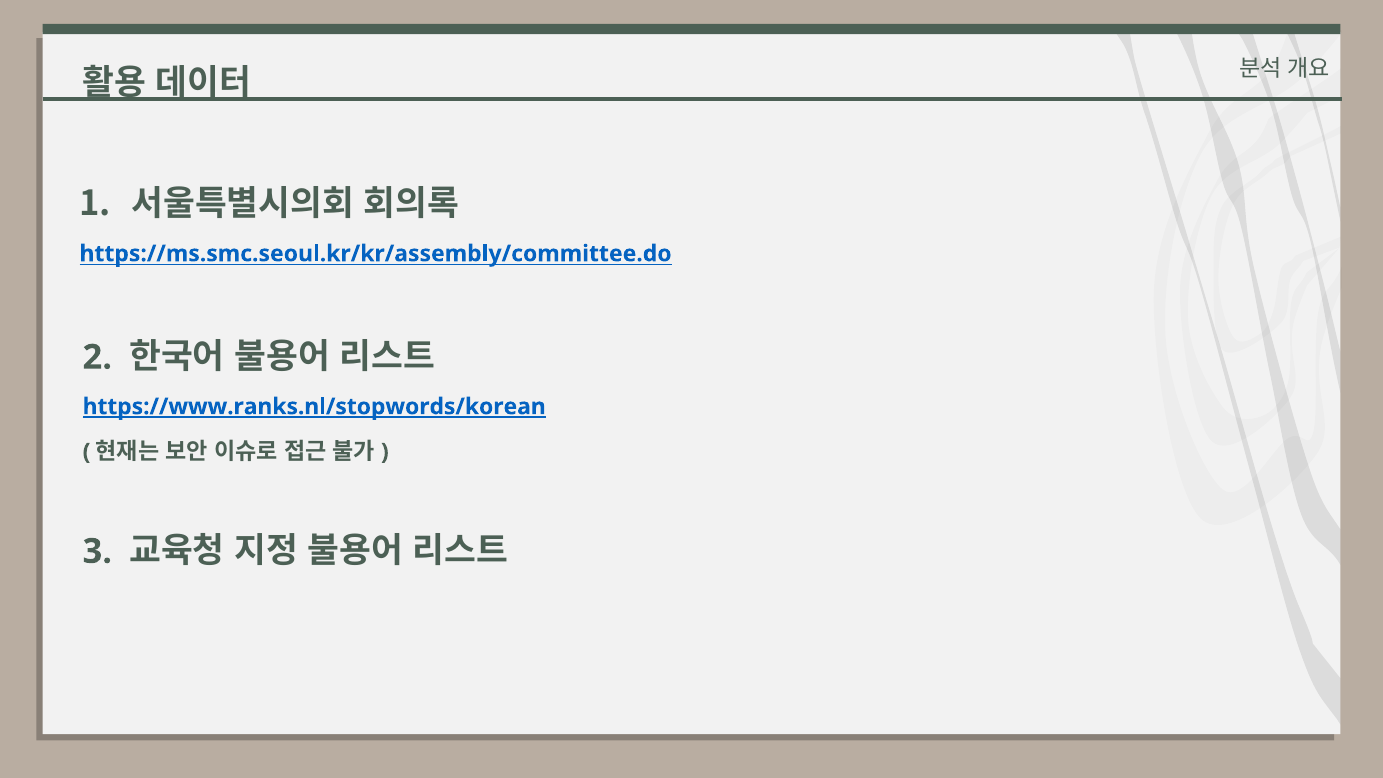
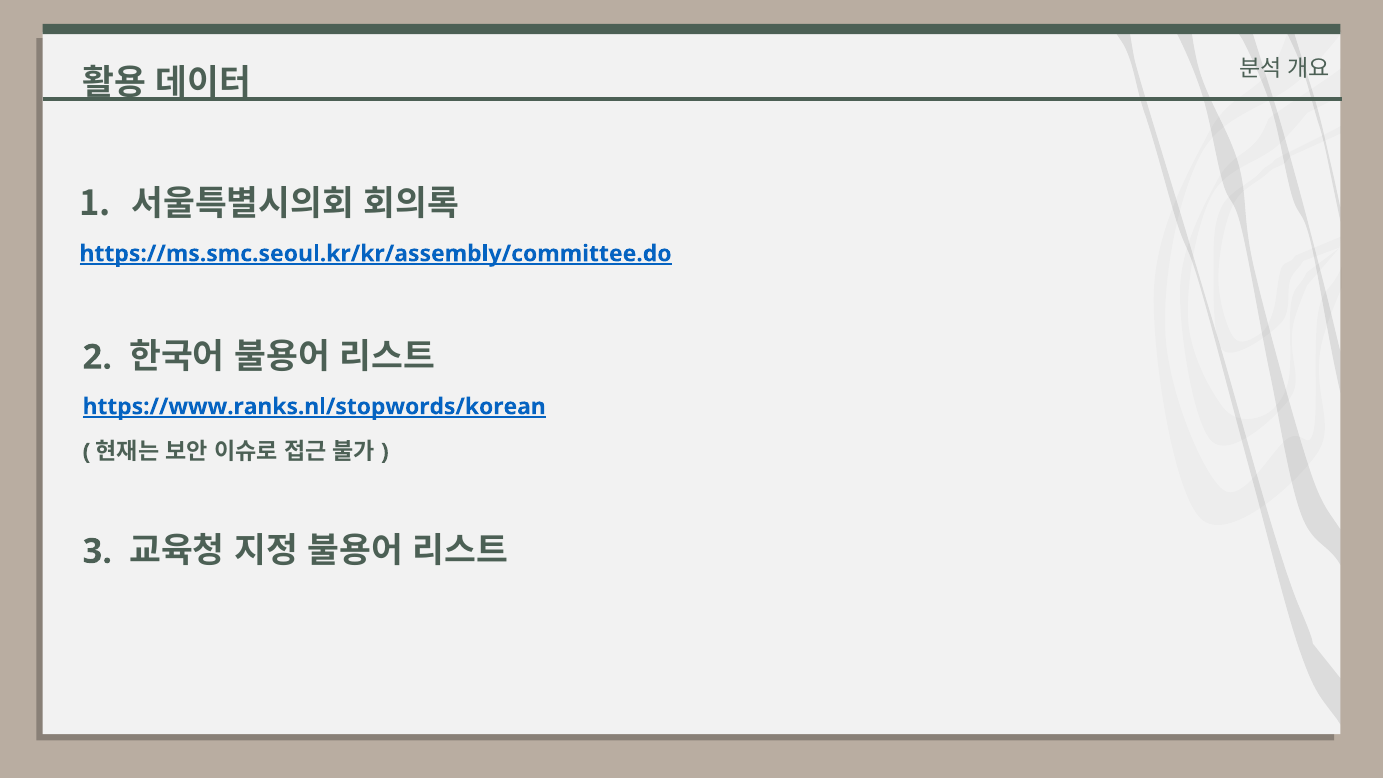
https://ms.smc.seoul.kr/kr/assembly/committee.do underline: none -> present
